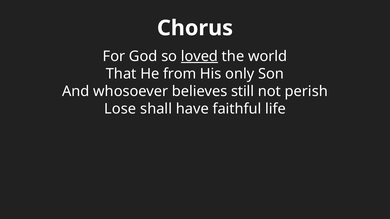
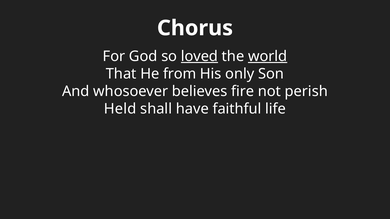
world underline: none -> present
still: still -> fire
Lose: Lose -> Held
